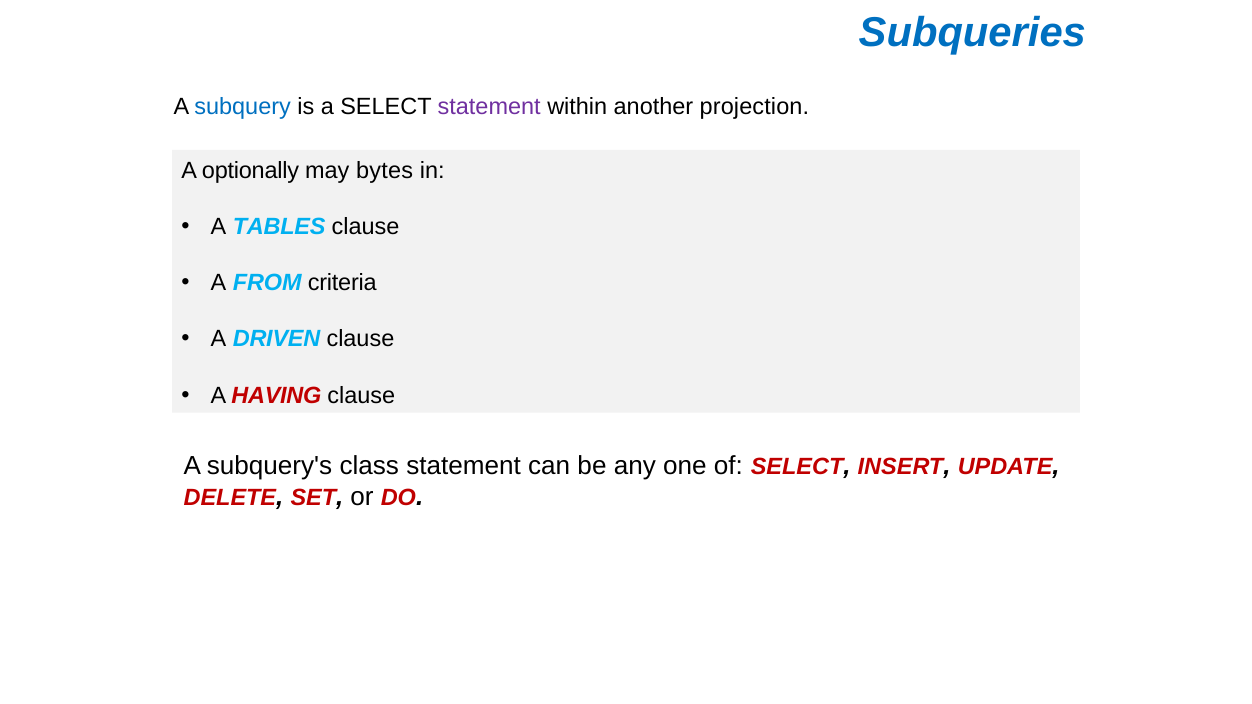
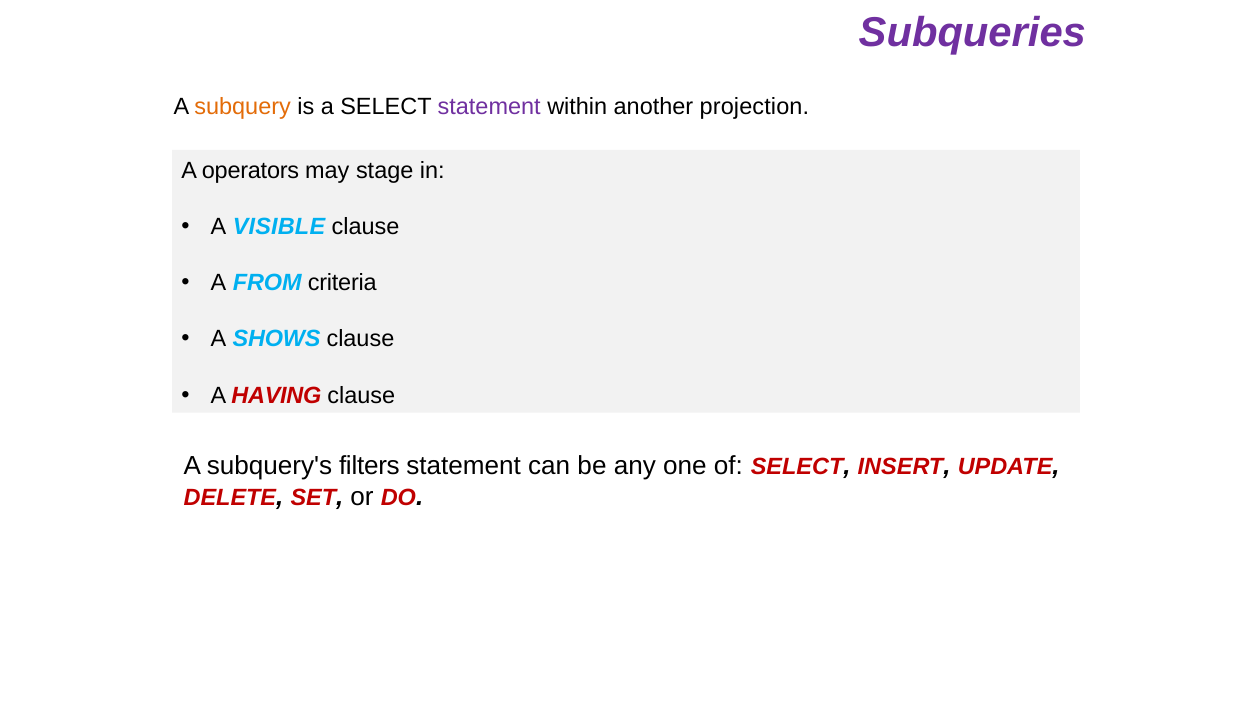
Subqueries colour: blue -> purple
subquery colour: blue -> orange
optionally: optionally -> operators
bytes: bytes -> stage
TABLES: TABLES -> VISIBLE
DRIVEN: DRIVEN -> SHOWS
class: class -> filters
